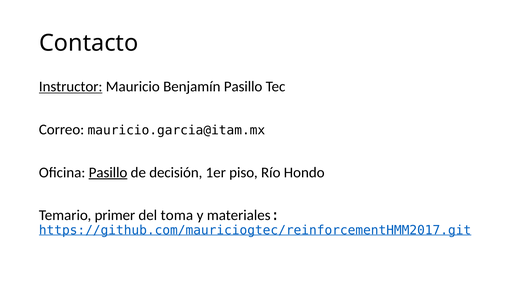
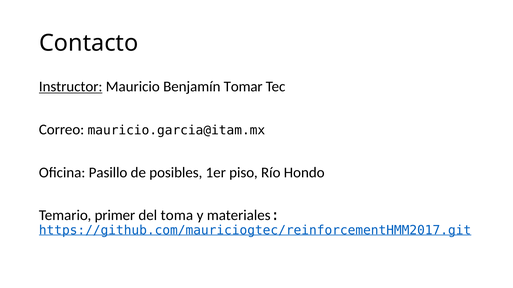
Benjamín Pasillo: Pasillo -> Tomar
Pasillo at (108, 173) underline: present -> none
decisión: decisión -> posibles
